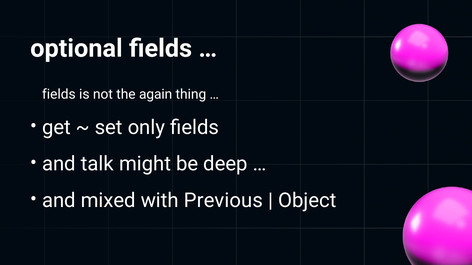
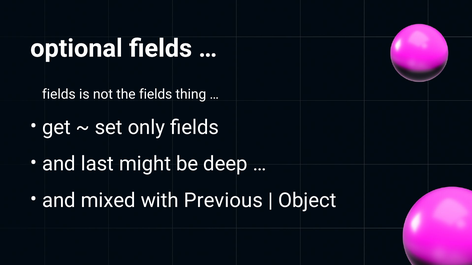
the again: again -> fields
talk: talk -> last
